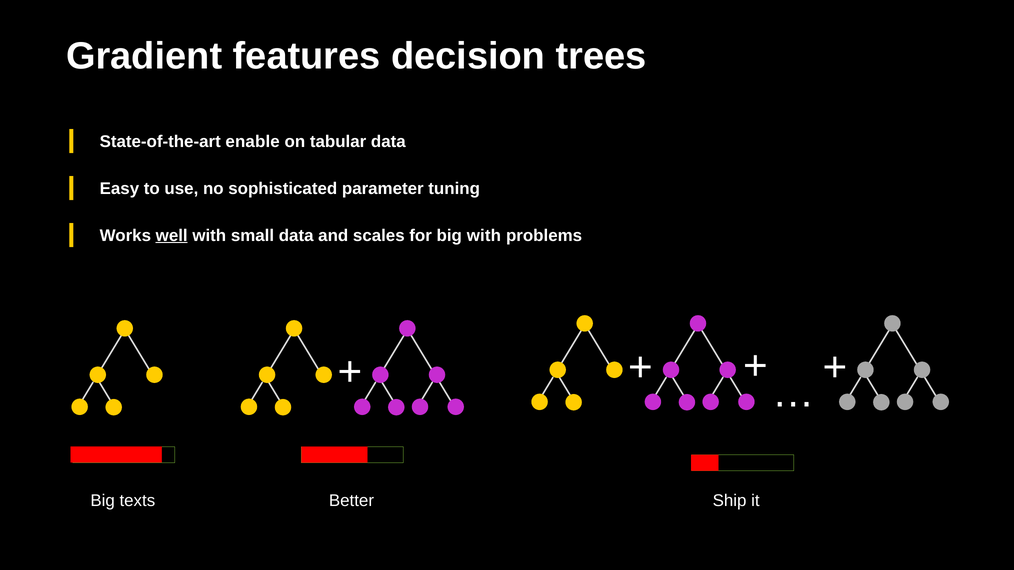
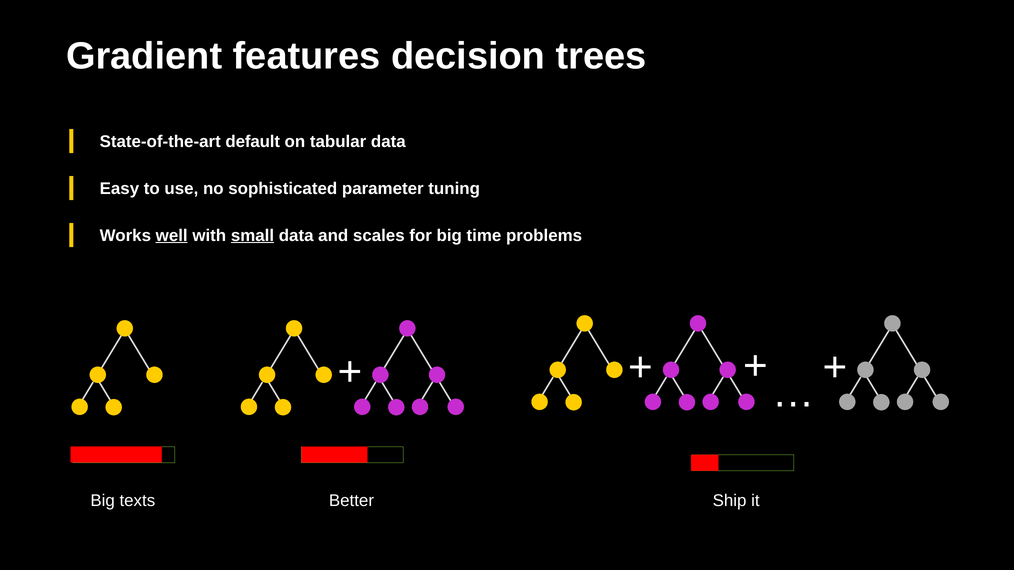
enable: enable -> default
small underline: none -> present
big with: with -> time
